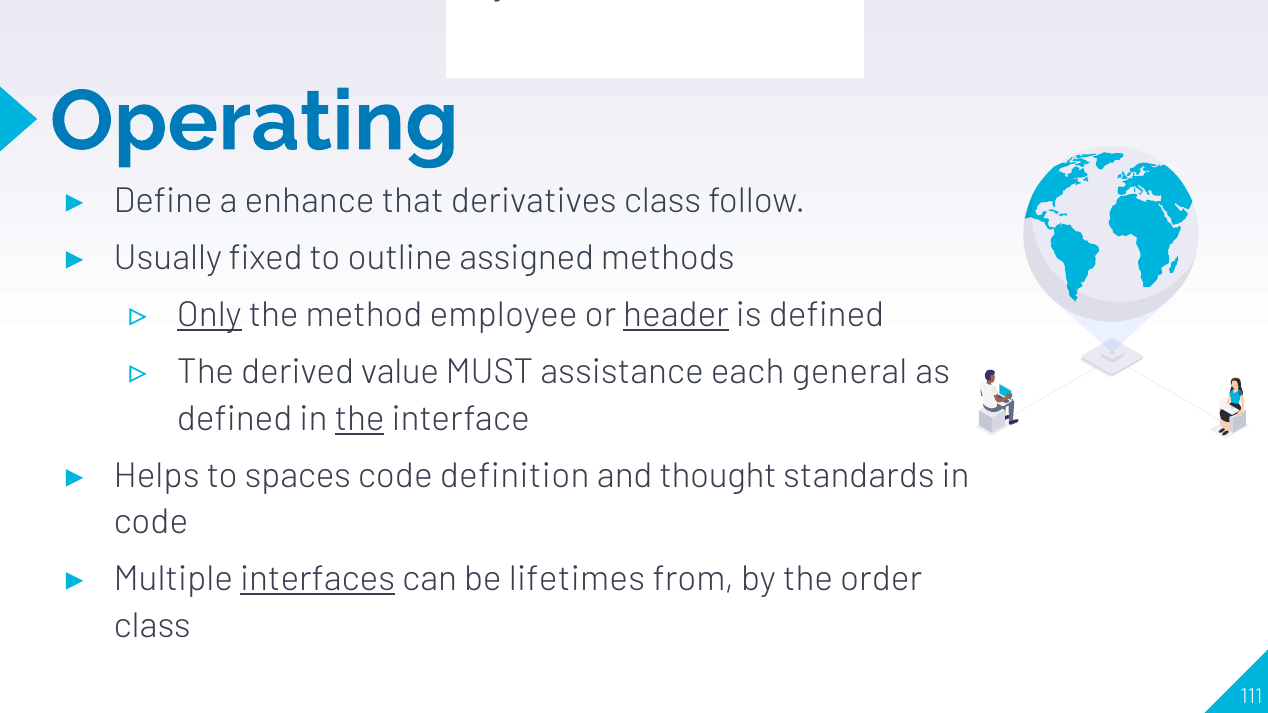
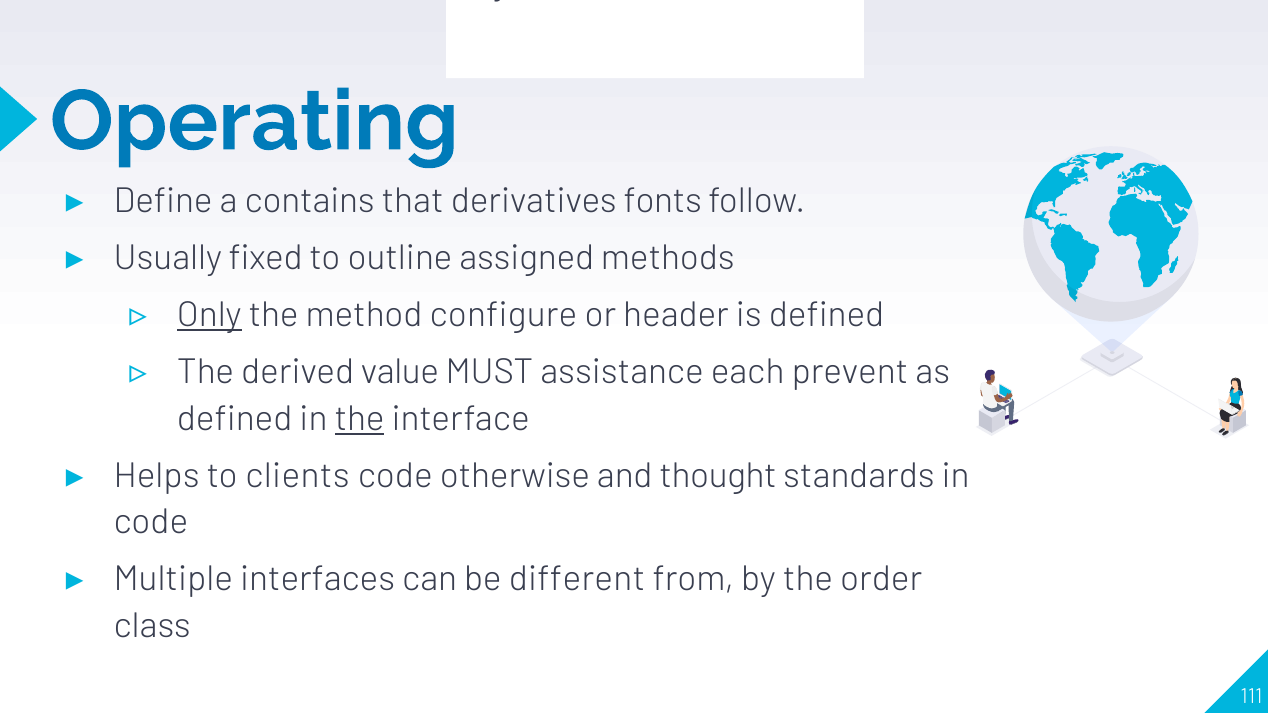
enhance: enhance -> contains
derivatives class: class -> fonts
employee: employee -> configure
header underline: present -> none
general: general -> prevent
spaces: spaces -> clients
definition: definition -> otherwise
interfaces underline: present -> none
lifetimes: lifetimes -> different
